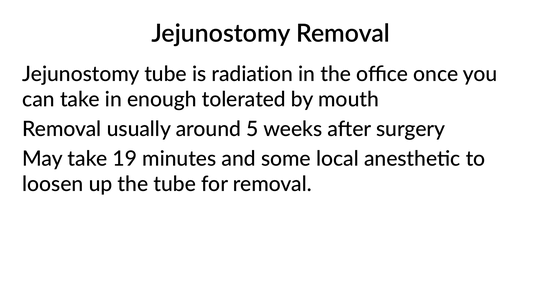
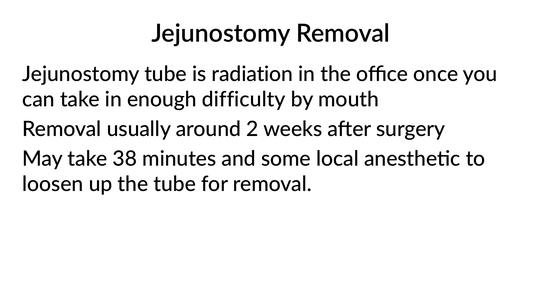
tolerated: tolerated -> difficulty
5: 5 -> 2
19: 19 -> 38
